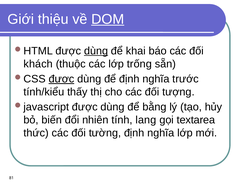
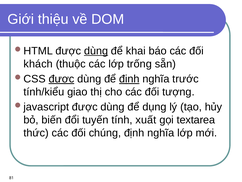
DOM underline: present -> none
định at (129, 79) underline: none -> present
thấy: thấy -> giao
bằng: bằng -> dụng
nhiên: nhiên -> tuyến
lang: lang -> xuất
tường: tường -> chúng
